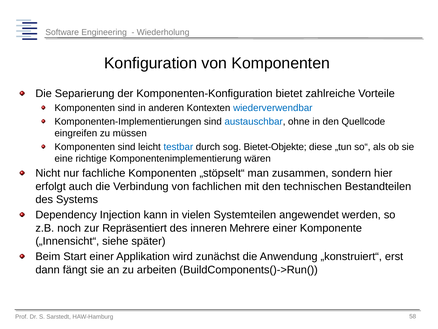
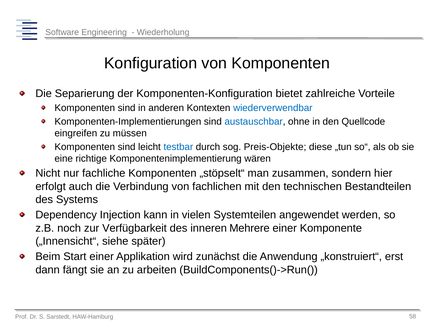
Bietet-Objekte: Bietet-Objekte -> Preis-Objekte
Repräsentiert: Repräsentiert -> Verfügbarkeit
